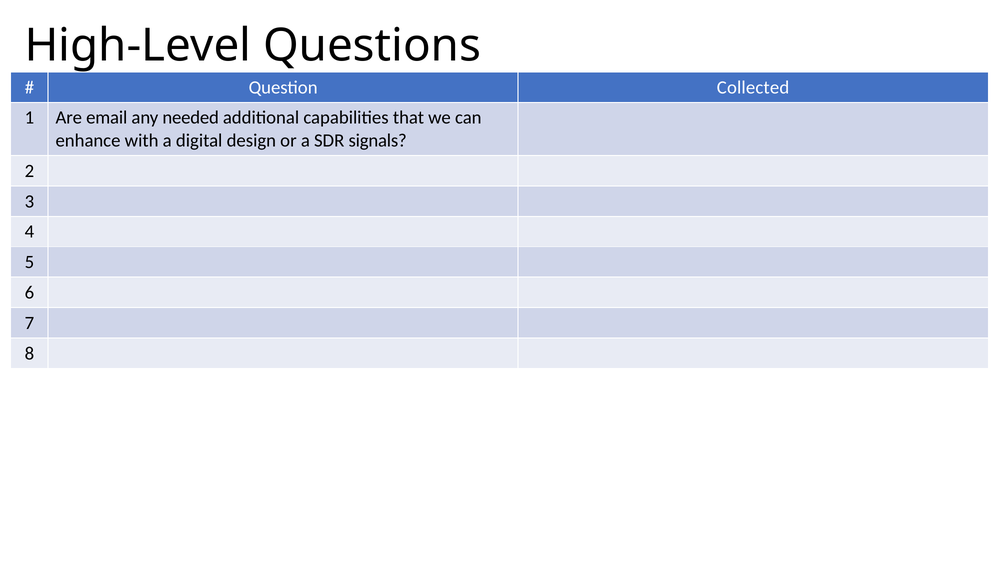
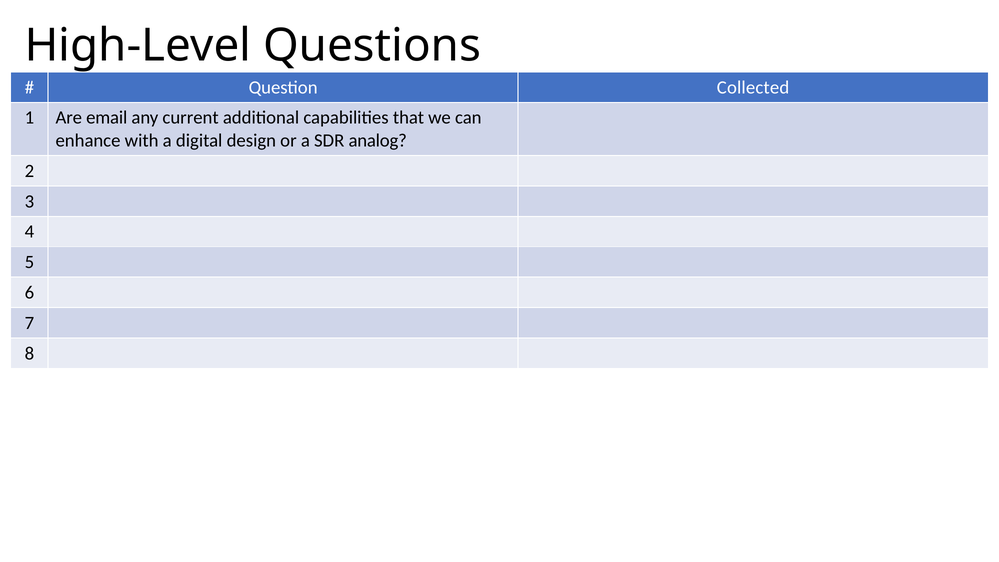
needed: needed -> current
signals: signals -> analog
